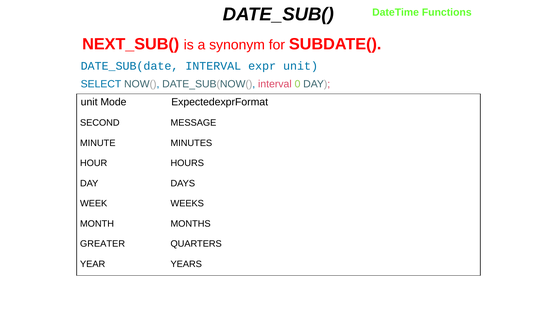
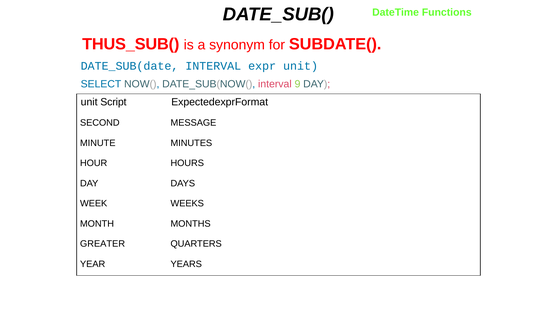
NEXT_SUB(: NEXT_SUB( -> THUS_SUB(
0: 0 -> 9
Mode: Mode -> Script
